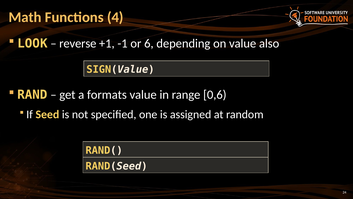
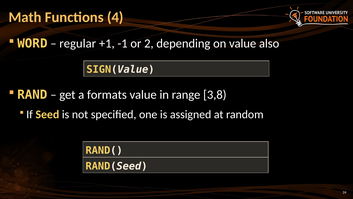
LOOK: LOOK -> WORD
reverse: reverse -> regular
6: 6 -> 2
0,6: 0,6 -> 3,8
